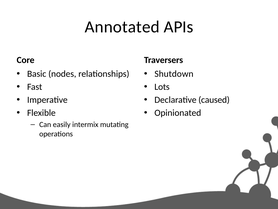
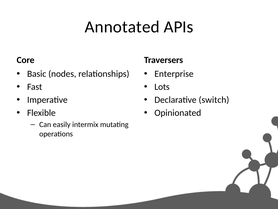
Shutdown: Shutdown -> Enterprise
caused: caused -> switch
